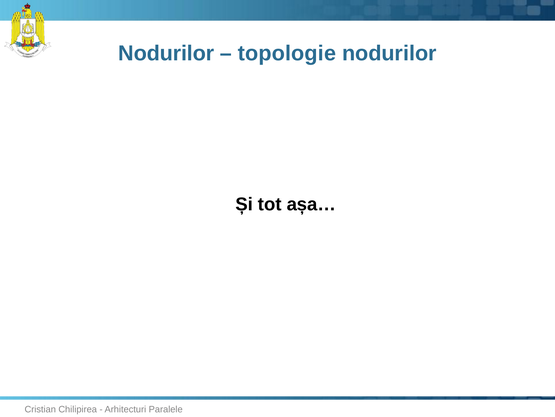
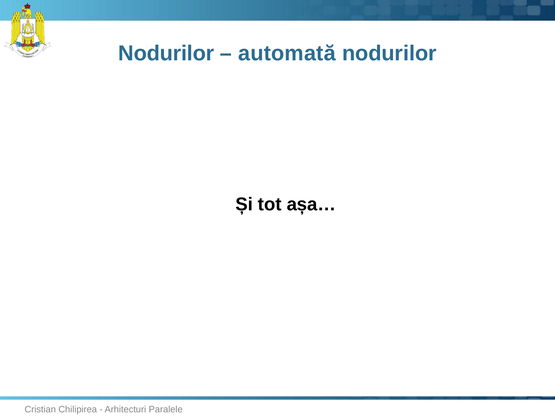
topologie: topologie -> automată
